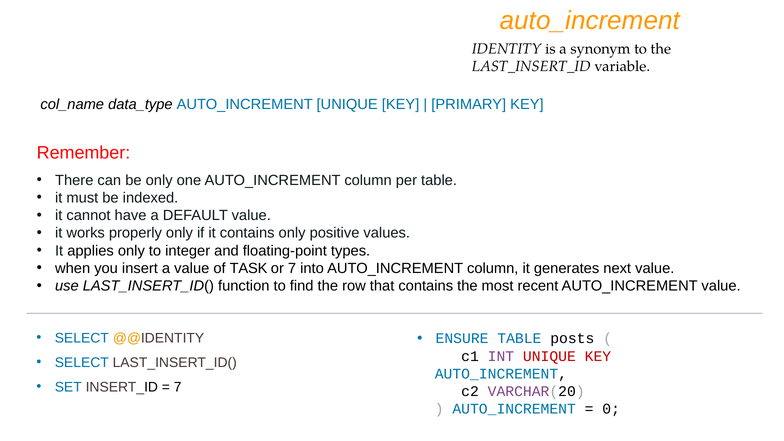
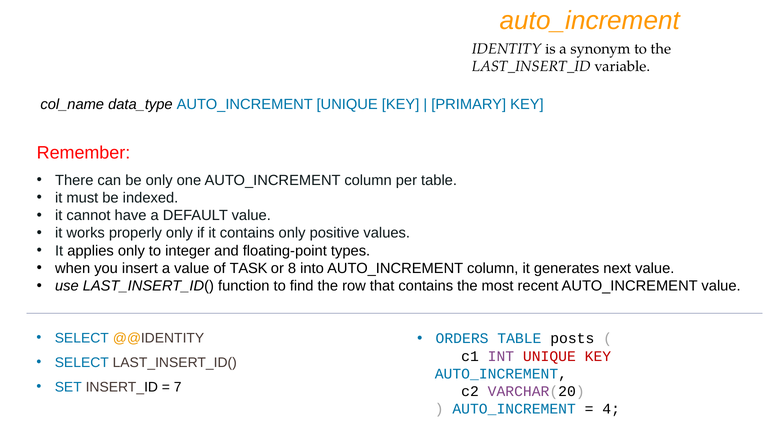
or 7: 7 -> 8
ENSURE: ENSURE -> ORDERS
0: 0 -> 4
